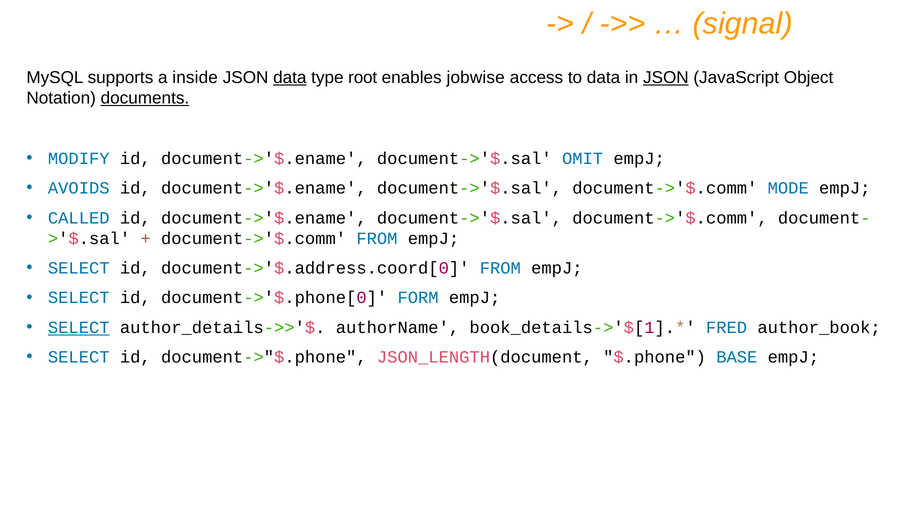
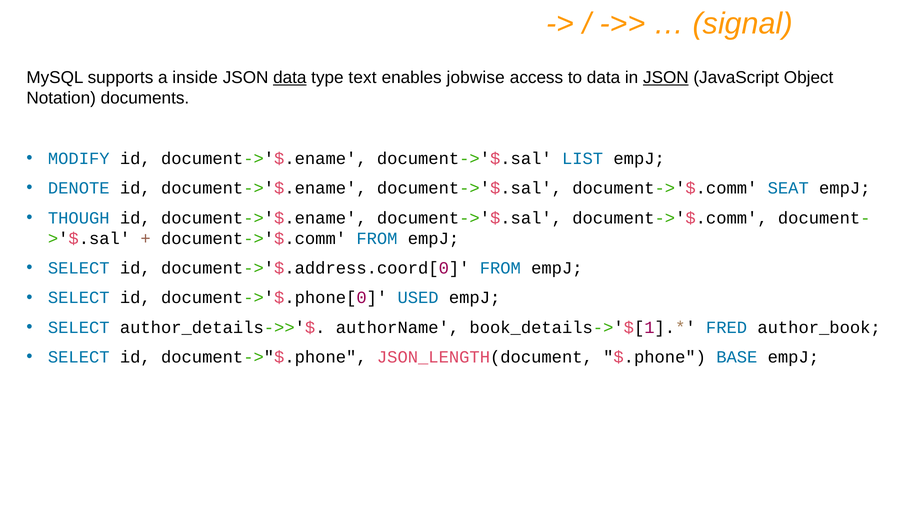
root: root -> text
documents underline: present -> none
OMIT: OMIT -> LIST
AVOIDS: AVOIDS -> DENOTE
MODE: MODE -> SEAT
CALLED: CALLED -> THOUGH
FORM: FORM -> USED
SELECT at (79, 328) underline: present -> none
